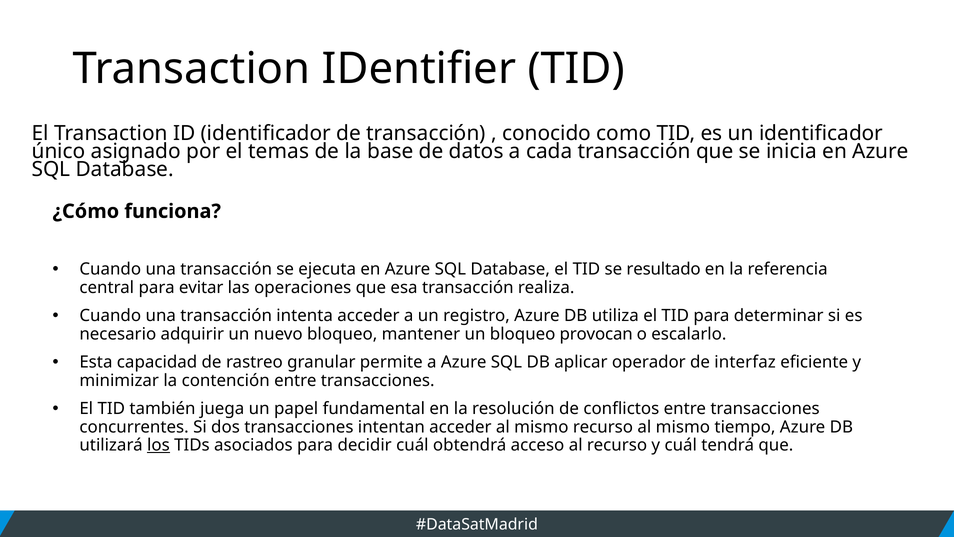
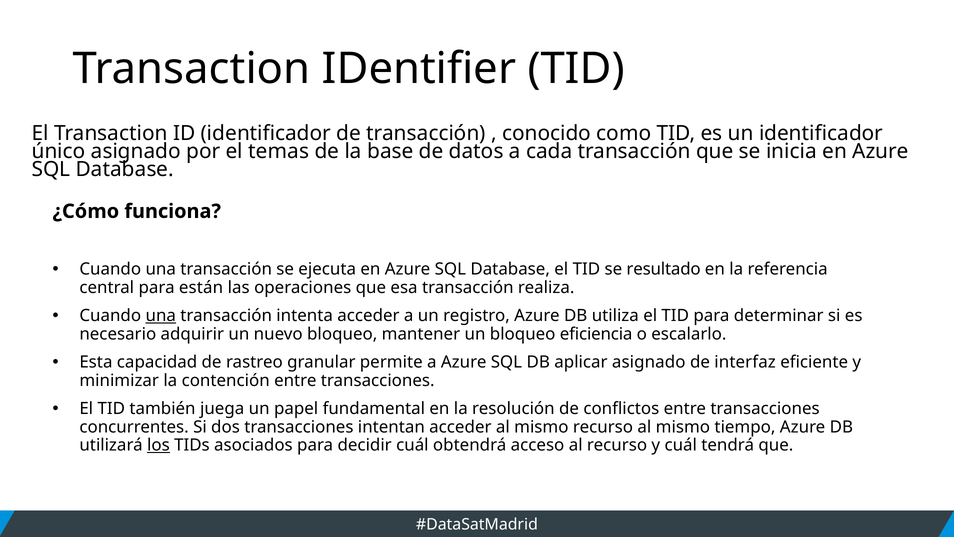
evitar: evitar -> están
una at (161, 316) underline: none -> present
provocan: provocan -> eficiencia
aplicar operador: operador -> asignado
